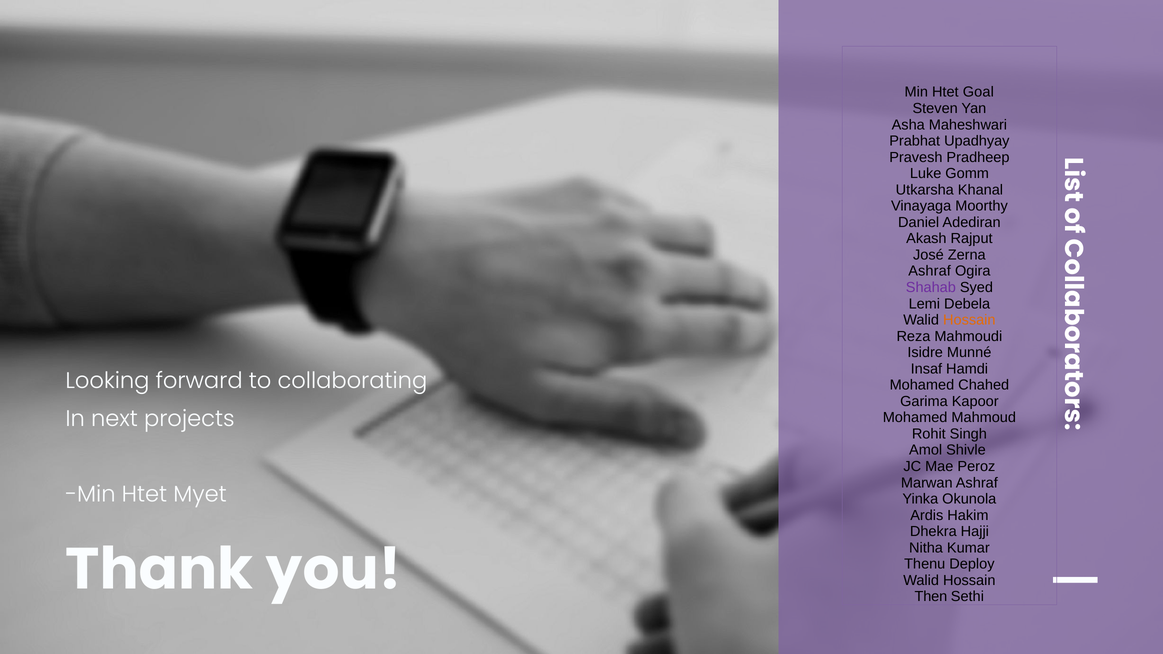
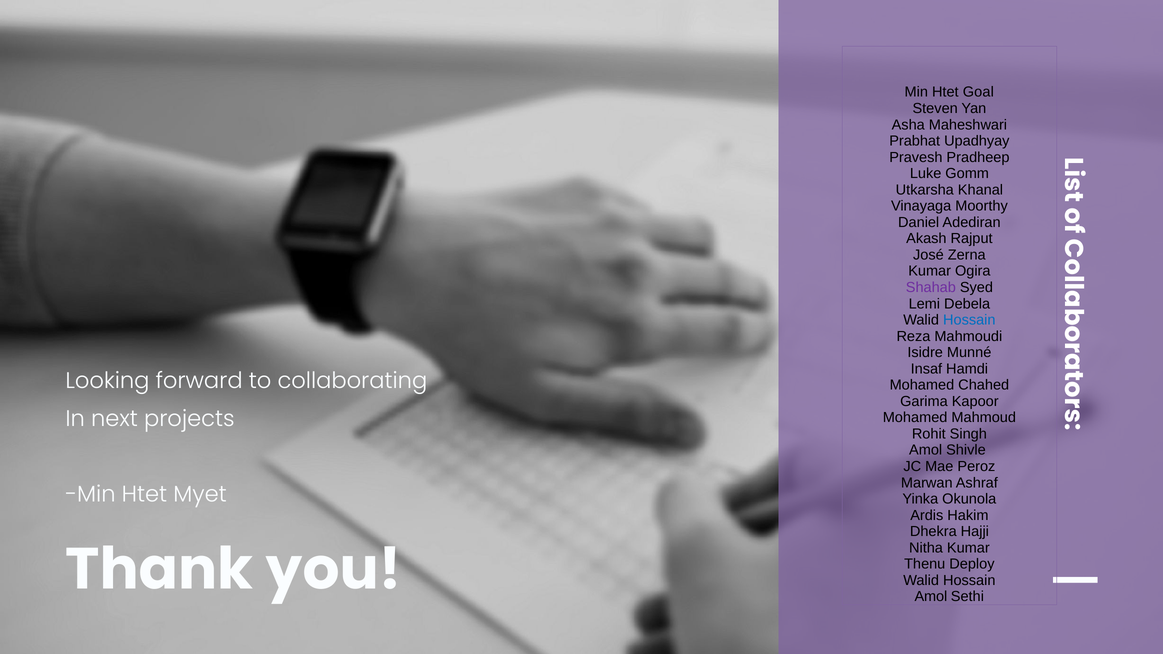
Ashraf at (930, 271): Ashraf -> Kumar
Hossain at (969, 320) colour: orange -> blue
Then at (931, 597): Then -> Amol
